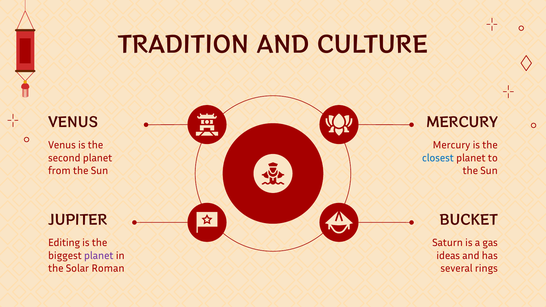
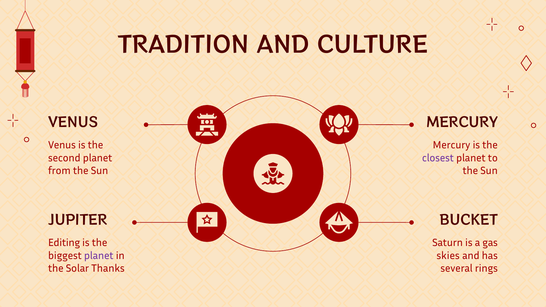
closest colour: blue -> purple
ideas: ideas -> skies
Roman: Roman -> Thanks
